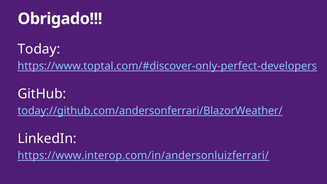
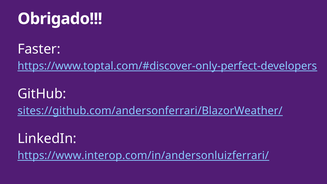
Today: Today -> Faster
today://github.com/andersonferrari/BlazorWeather/: today://github.com/andersonferrari/BlazorWeather/ -> sites://github.com/andersonferrari/BlazorWeather/
